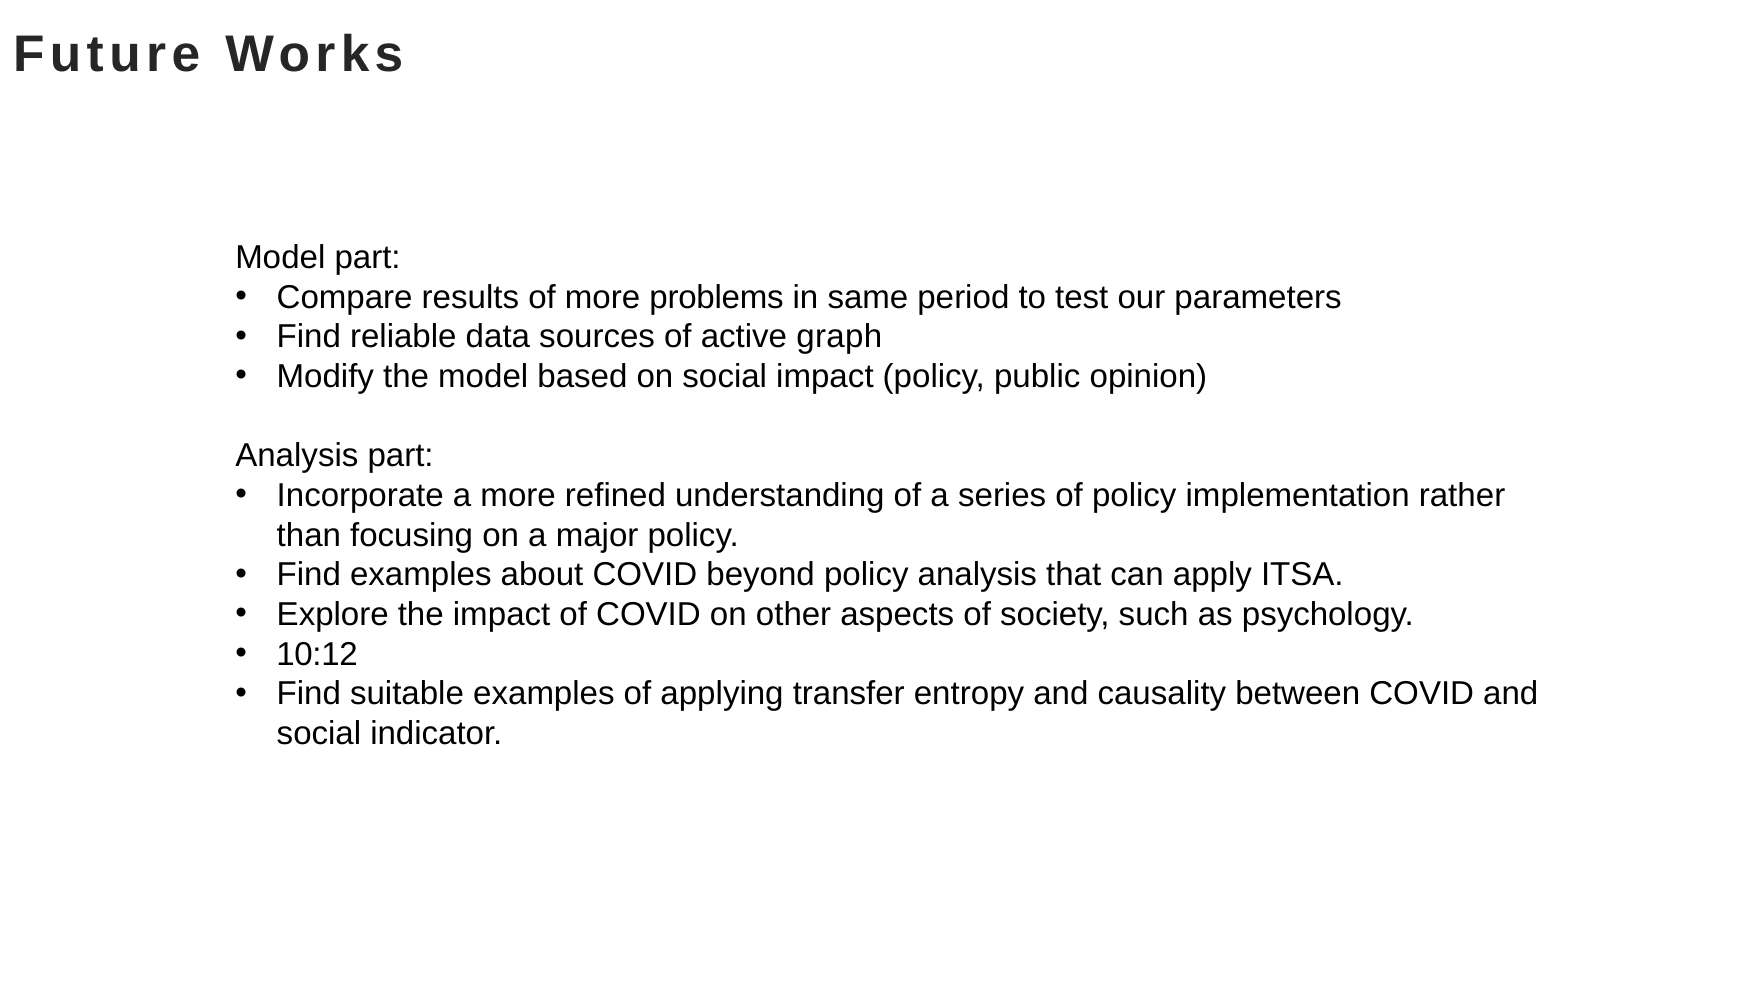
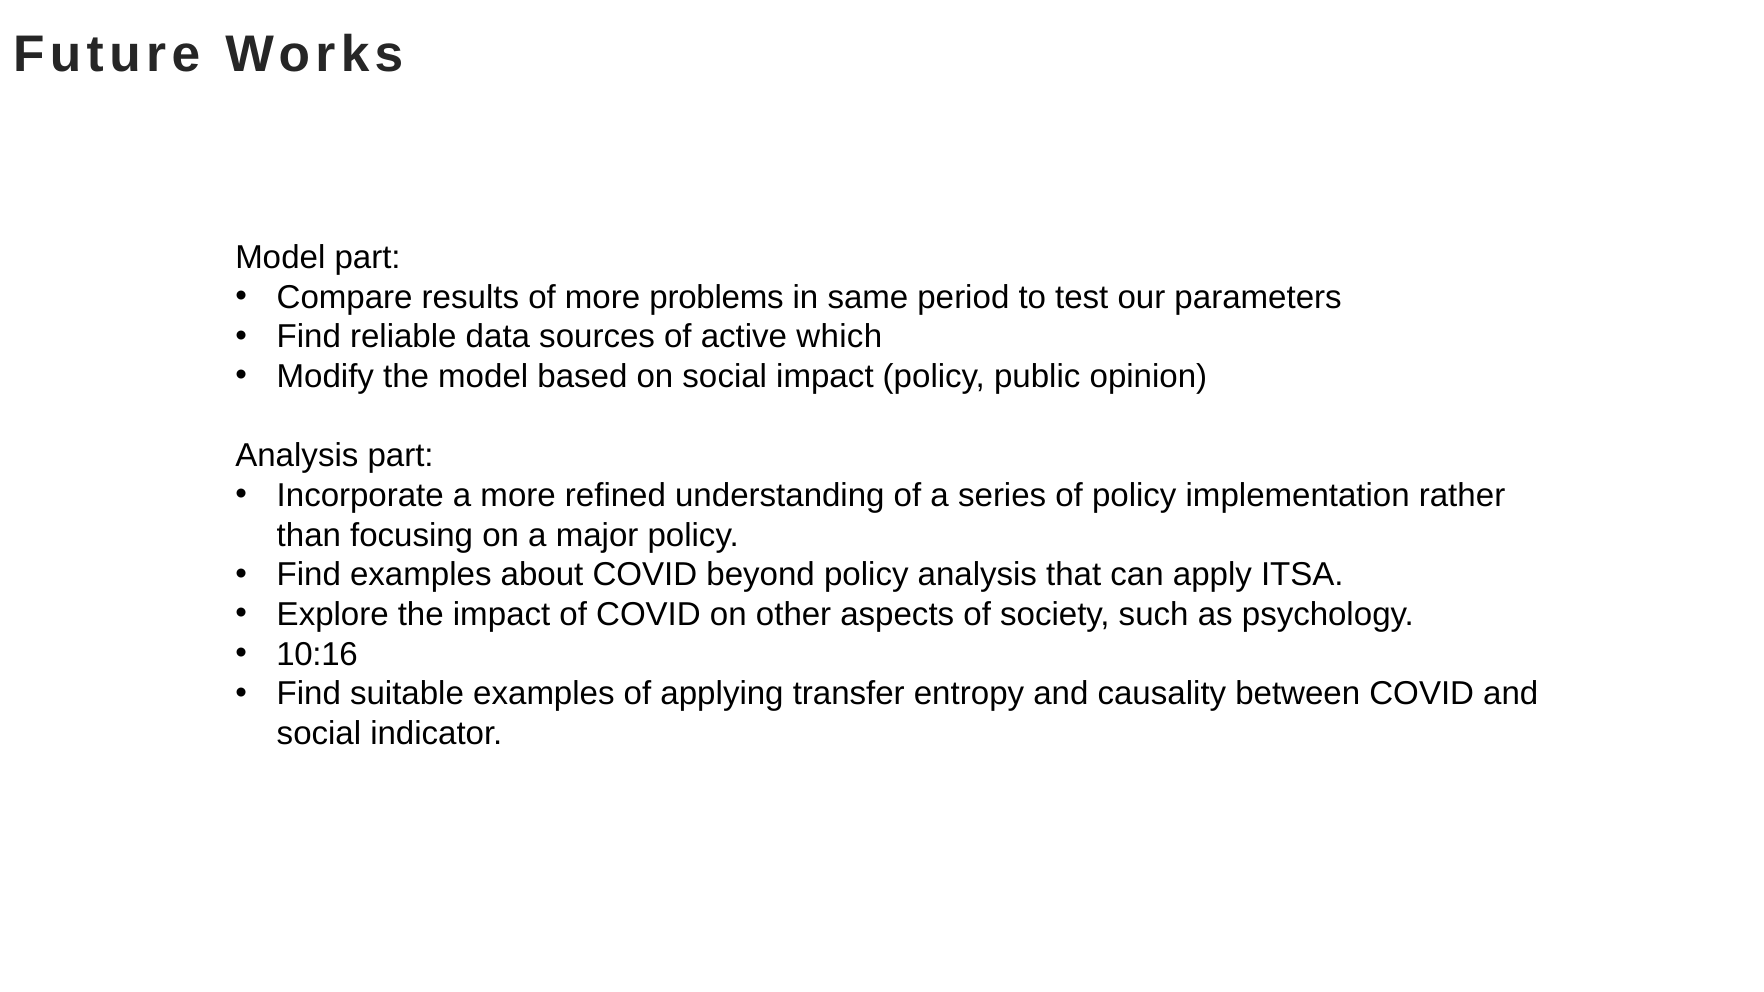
graph: graph -> which
10:12: 10:12 -> 10:16
